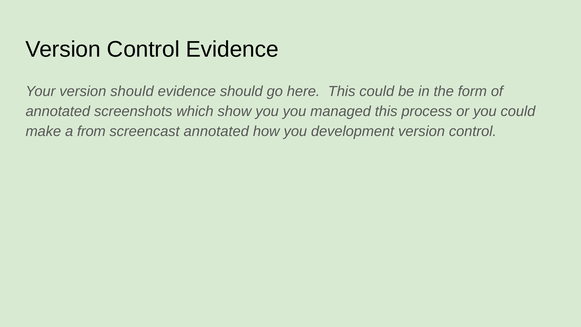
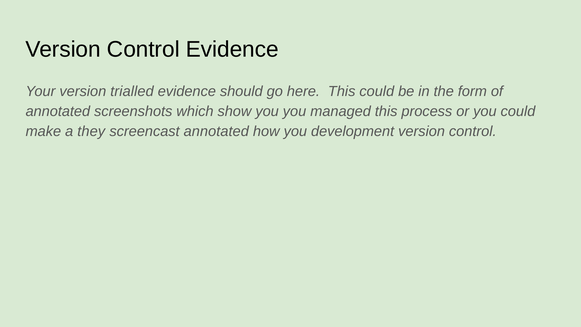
version should: should -> trialled
from: from -> they
